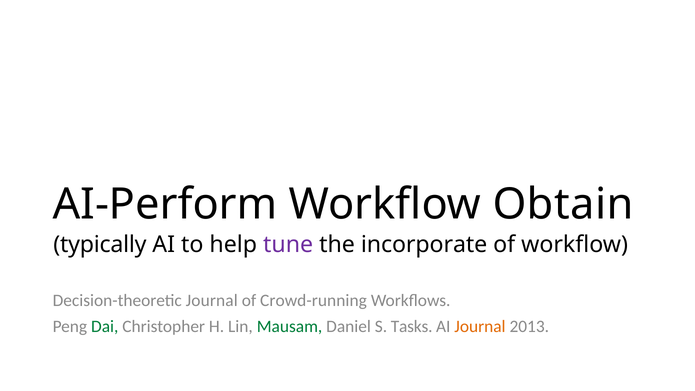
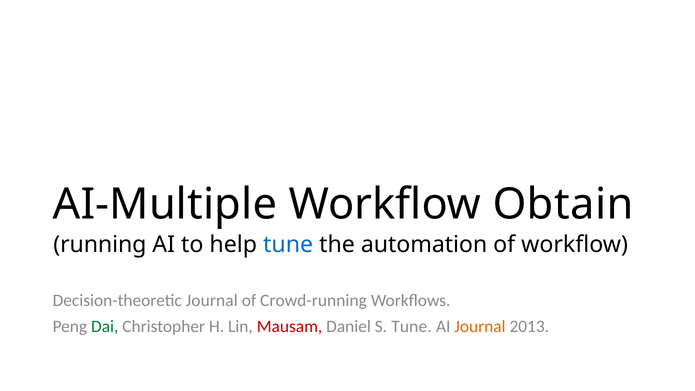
AI-Perform: AI-Perform -> AI-Multiple
typically: typically -> running
tune at (288, 245) colour: purple -> blue
incorporate: incorporate -> automation
Mausam colour: green -> red
S Tasks: Tasks -> Tune
